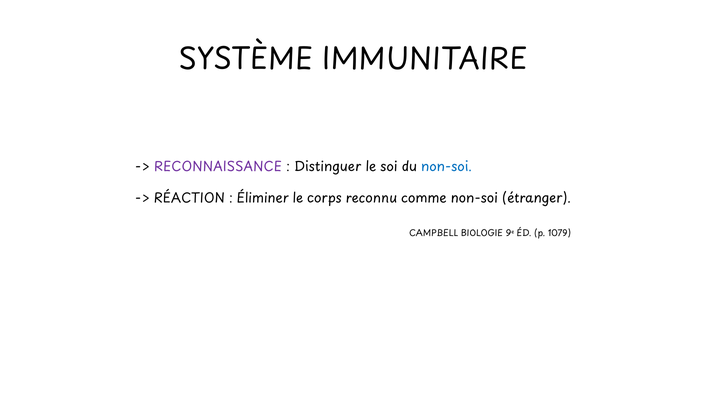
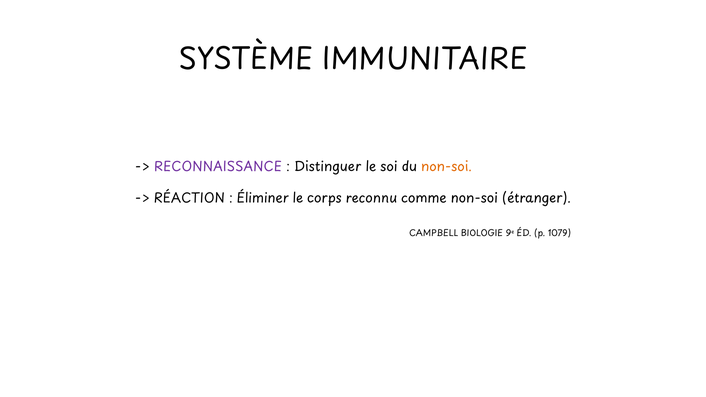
non-soi at (447, 167) colour: blue -> orange
